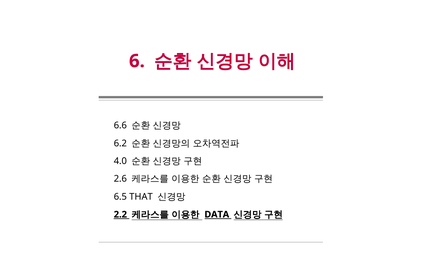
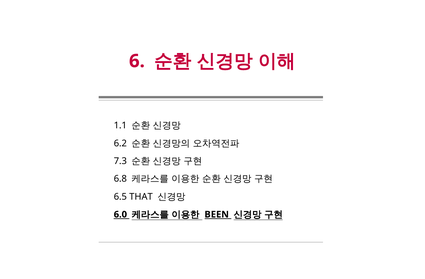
6.6: 6.6 -> 1.1
4.0: 4.0 -> 7.3
2.6: 2.6 -> 6.8
2.2: 2.2 -> 6.0
DATA: DATA -> BEEN
